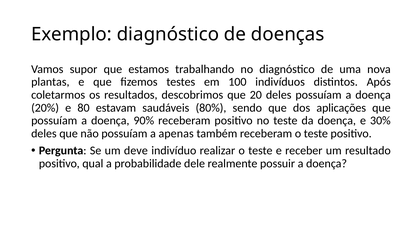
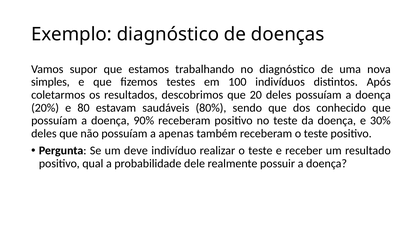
plantas: plantas -> simples
aplicações: aplicações -> conhecido
